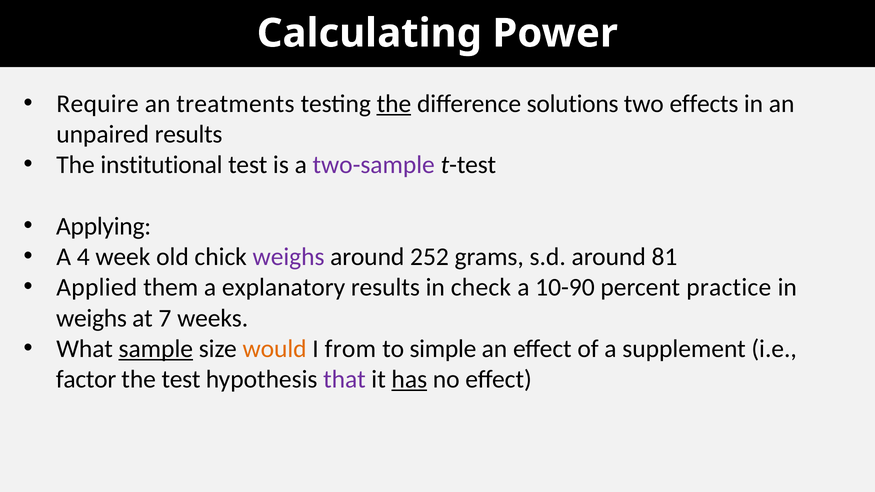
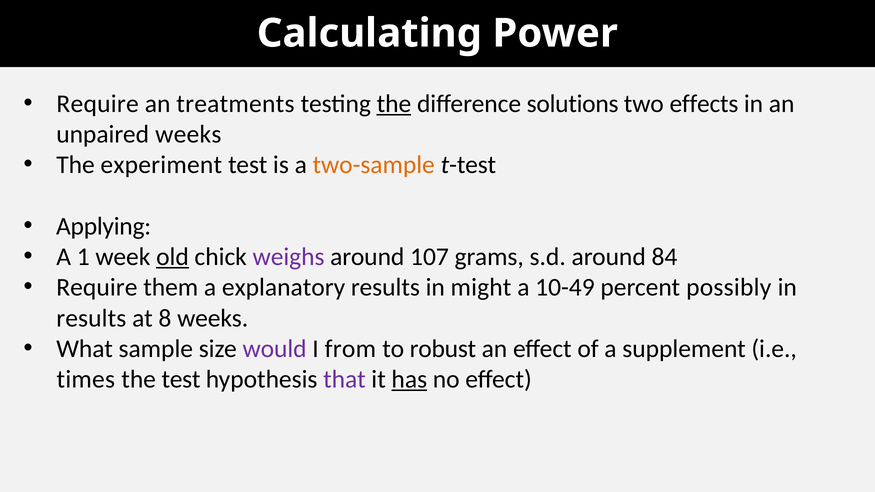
unpaired results: results -> weeks
institutional: institutional -> experiment
two-sample colour: purple -> orange
4: 4 -> 1
old underline: none -> present
252: 252 -> 107
81: 81 -> 84
Applied at (97, 288): Applied -> Require
check: check -> might
10-90: 10-90 -> 10-49
practice: practice -> possibly
weighs at (91, 318): weighs -> results
7: 7 -> 8
sample underline: present -> none
would colour: orange -> purple
simple: simple -> robust
factor: factor -> times
